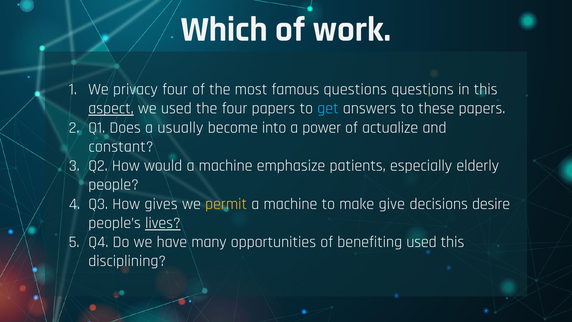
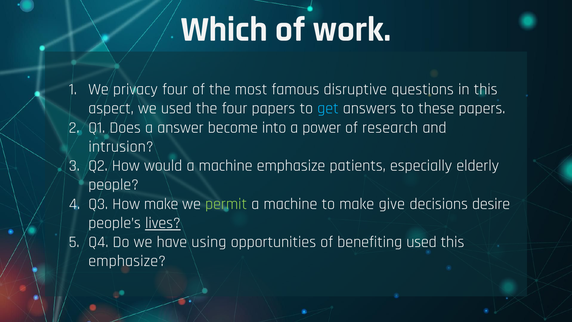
famous questions: questions -> disruptive
aspect underline: present -> none
usually: usually -> answer
actualize: actualize -> research
constant: constant -> intrusion
How gives: gives -> make
permit colour: yellow -> light green
many: many -> using
disciplining at (127, 261): disciplining -> emphasize
